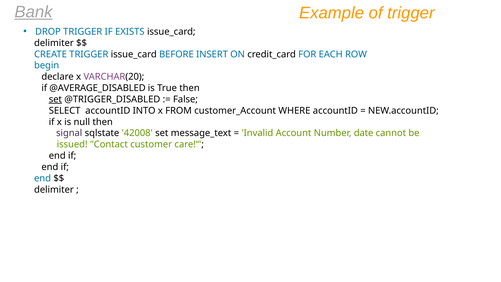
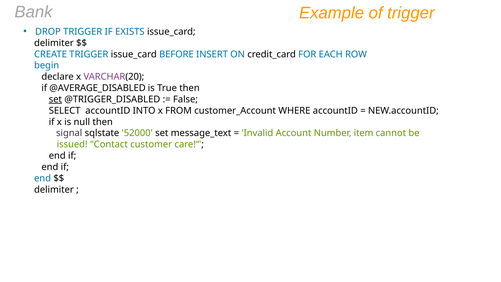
Bank underline: present -> none
42008: 42008 -> 52000
date: date -> item
